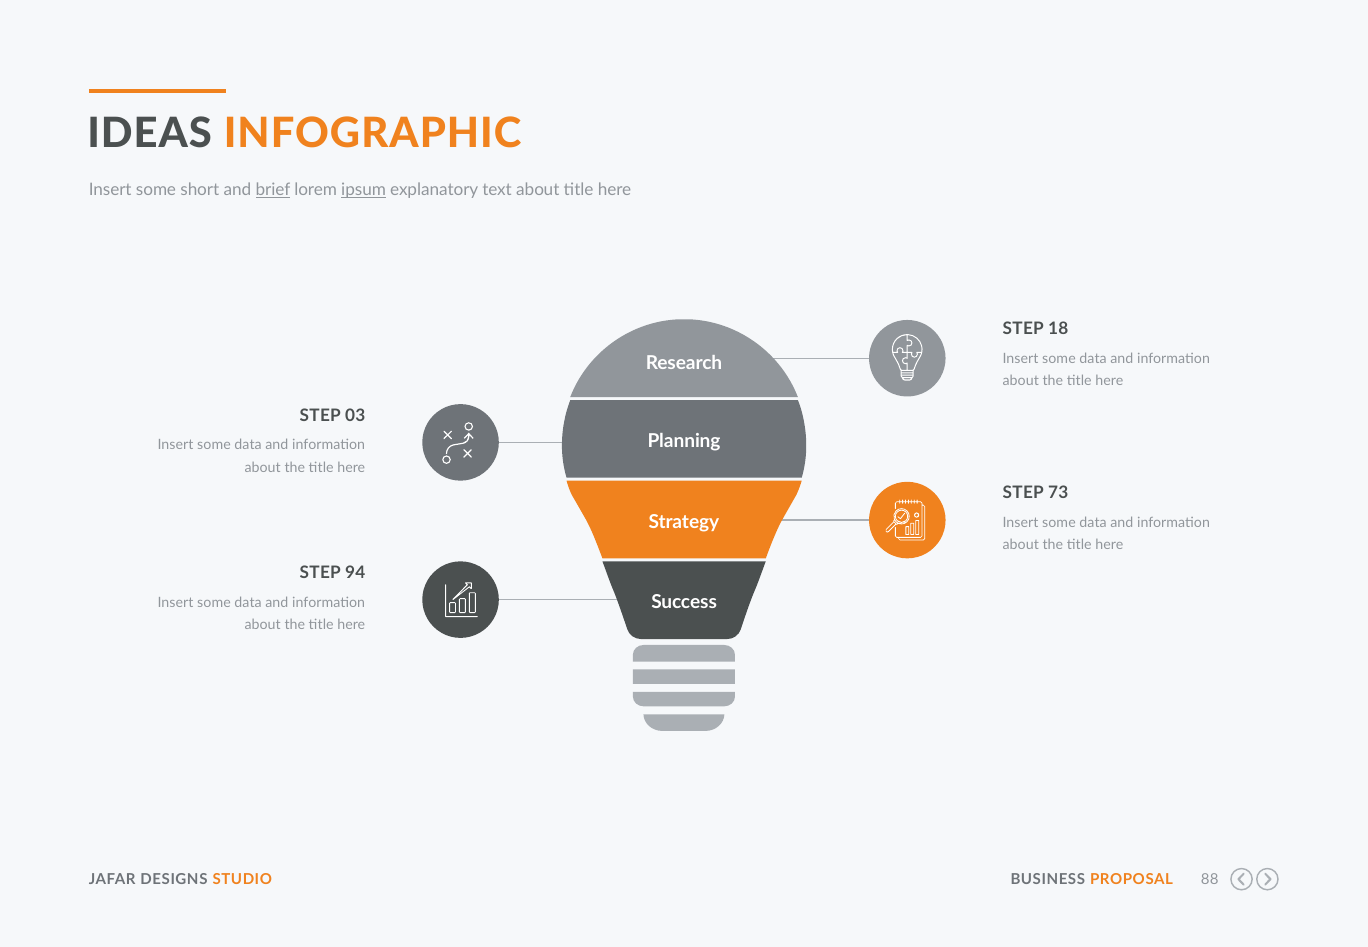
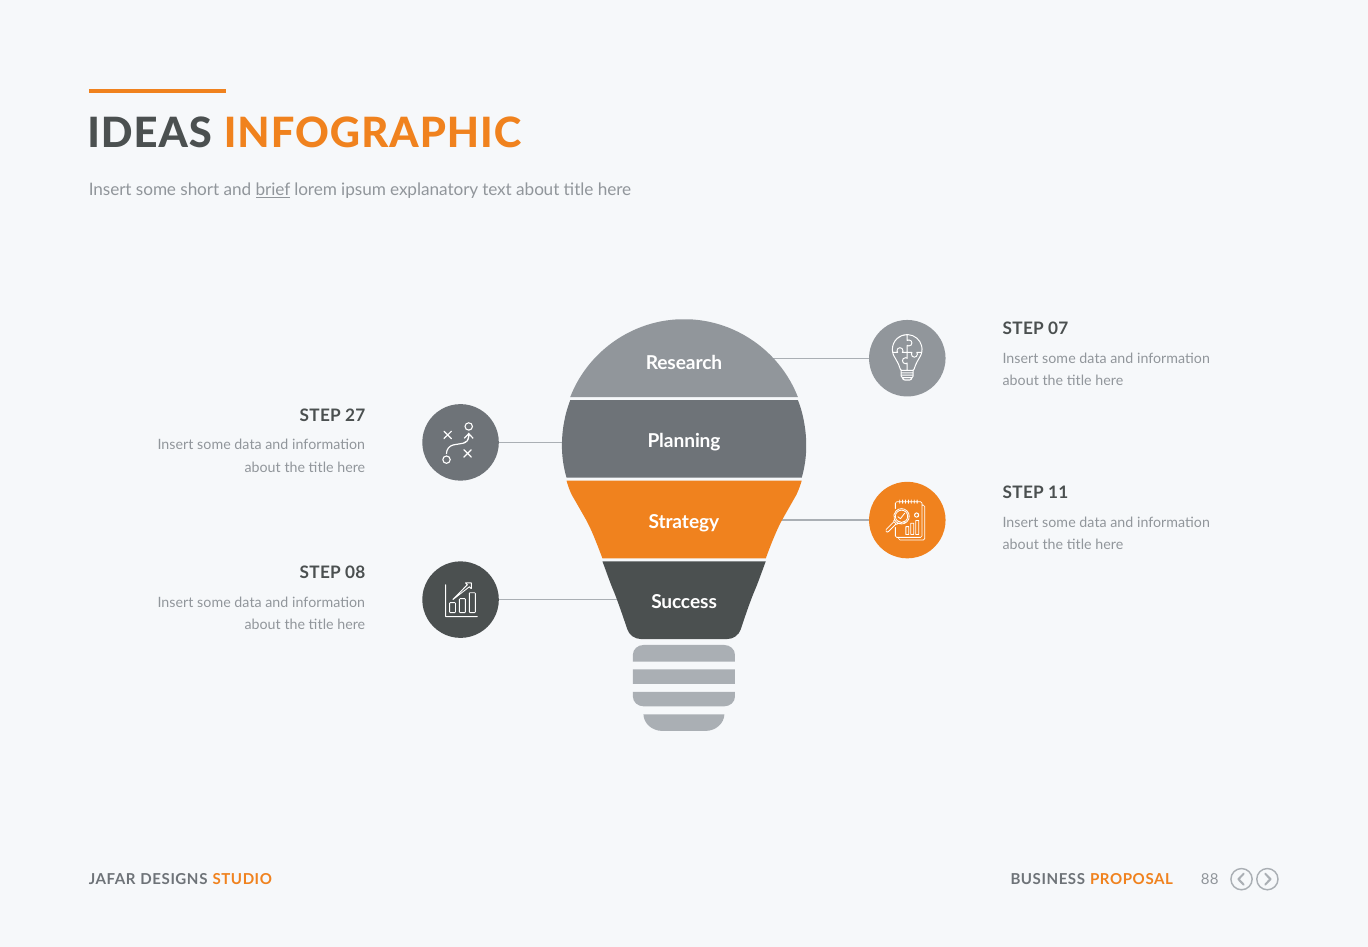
ipsum underline: present -> none
18: 18 -> 07
03: 03 -> 27
73: 73 -> 11
94: 94 -> 08
